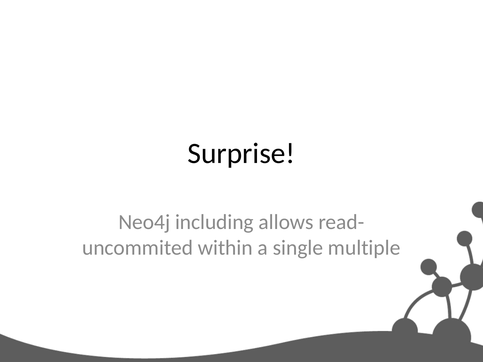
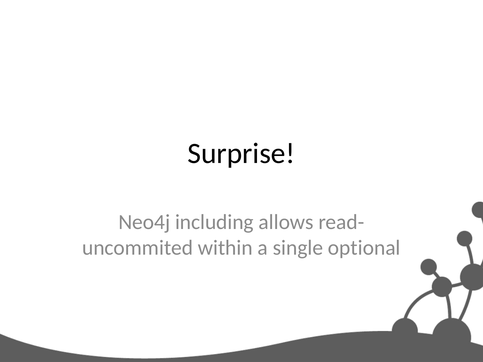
multiple: multiple -> optional
